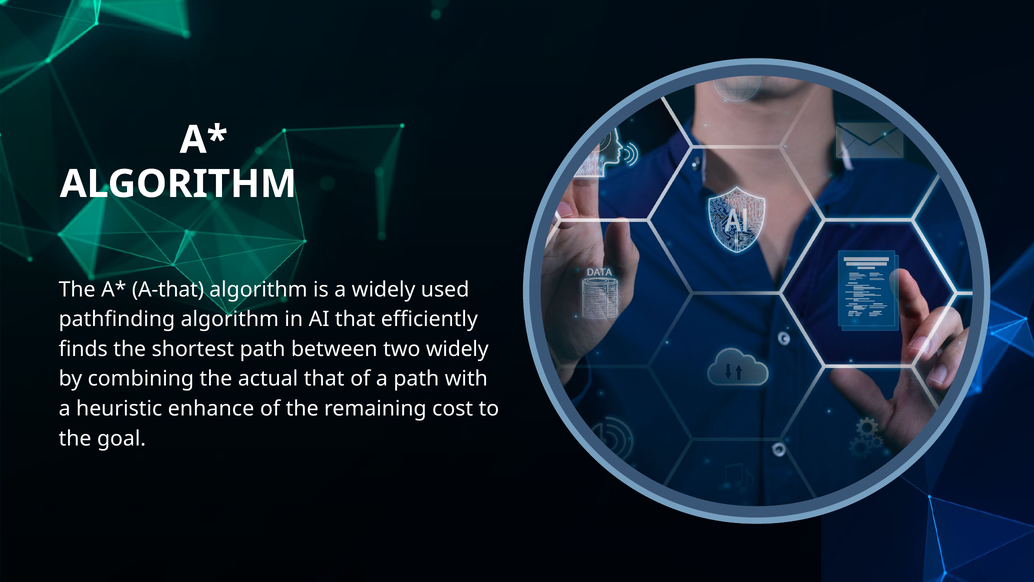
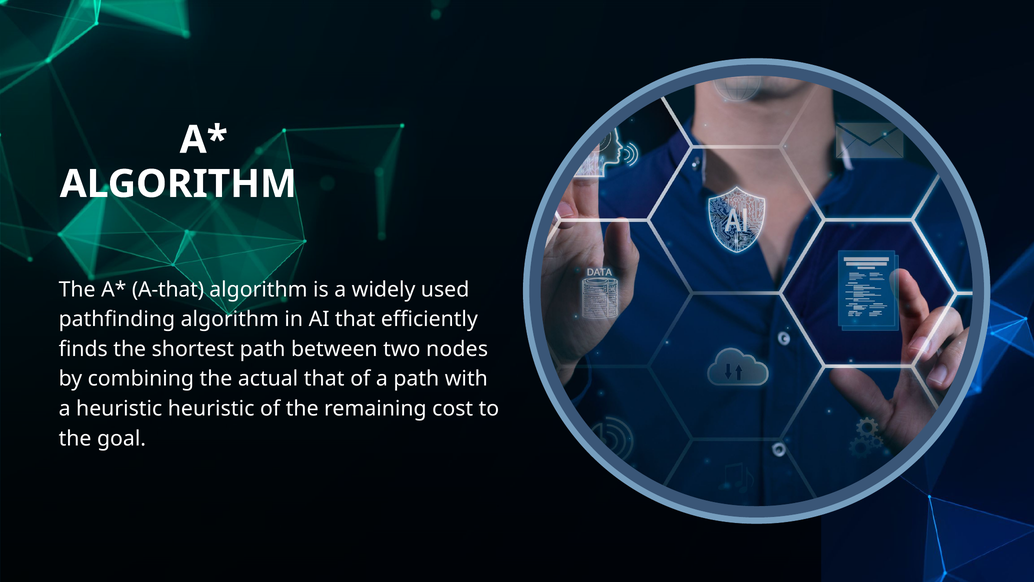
two widely: widely -> nodes
heuristic enhance: enhance -> heuristic
